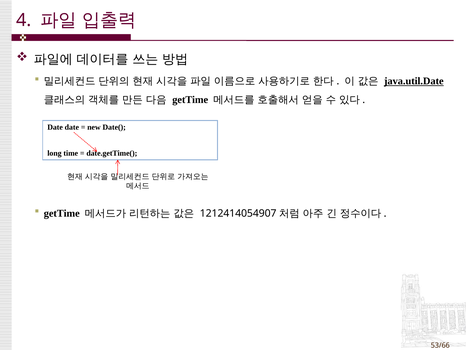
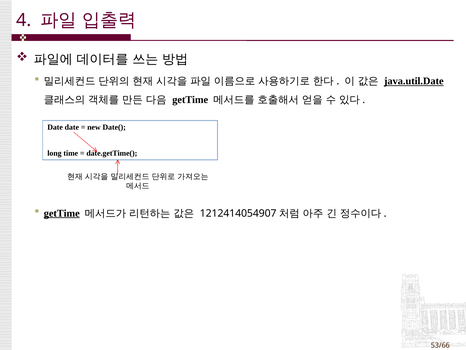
getTime at (62, 213) underline: none -> present
